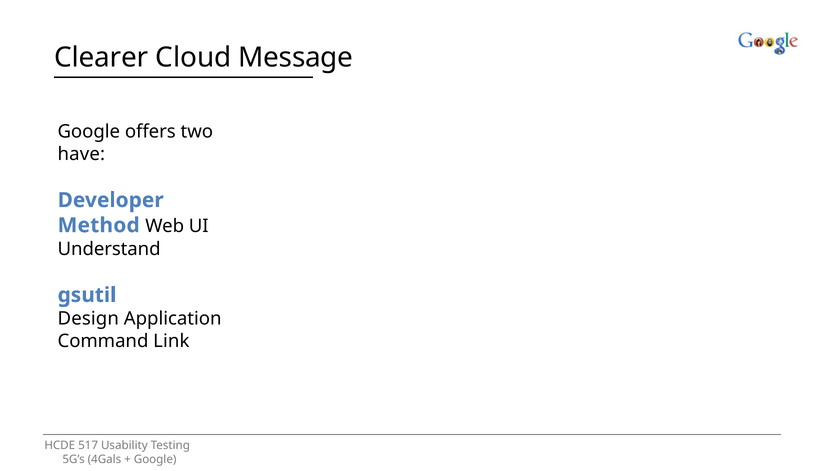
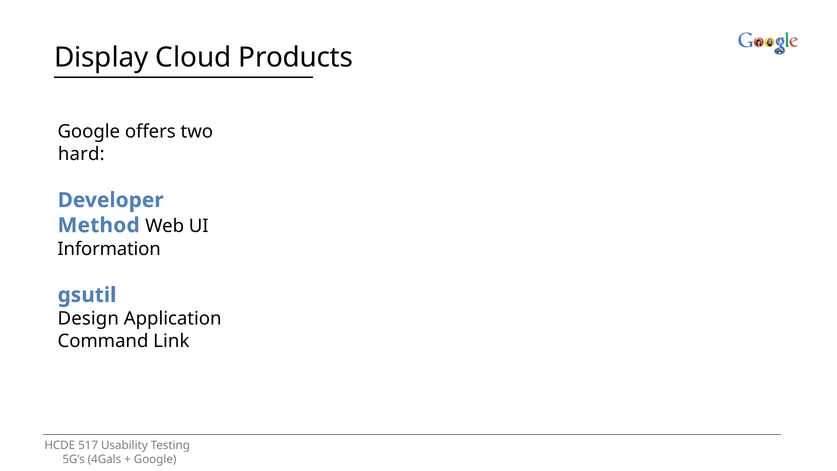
Clearer: Clearer -> Display
Message: Message -> Products
have: have -> hard
Understand: Understand -> Information
